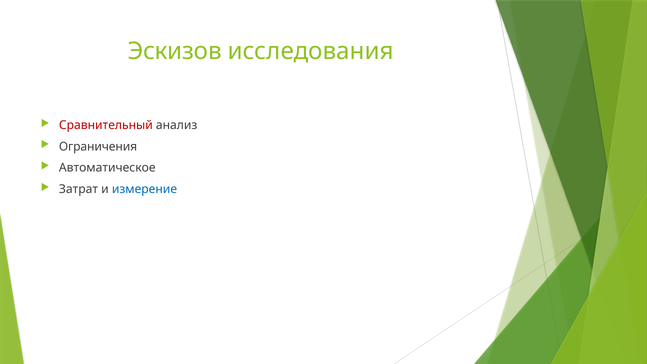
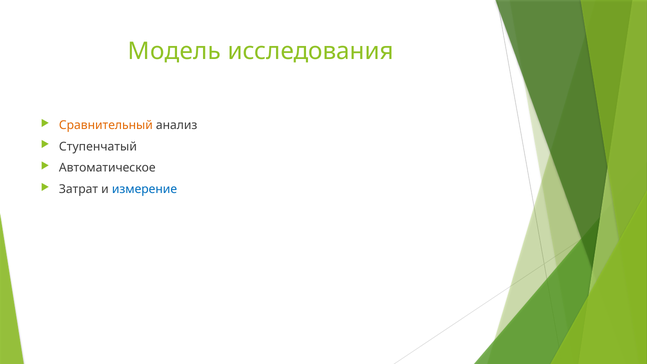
Эскизов: Эскизов -> Модель
Сравнительный colour: red -> orange
Ограничения: Ограничения -> Ступенчатый
